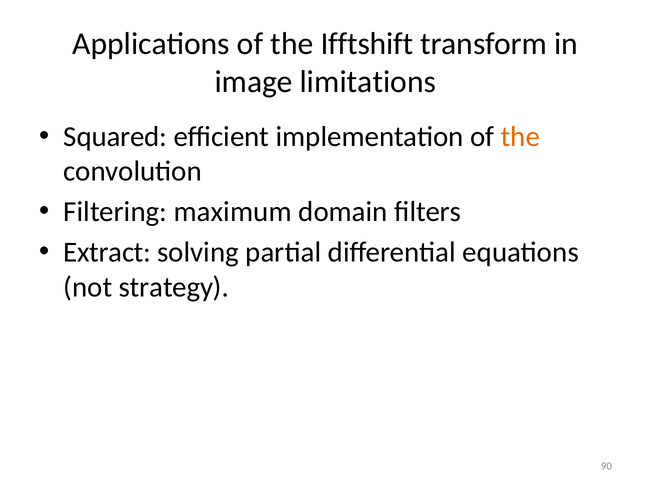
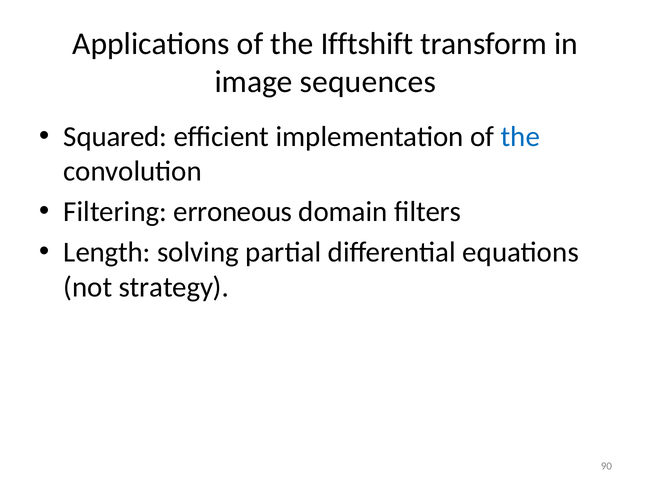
limitations: limitations -> sequences
the at (520, 137) colour: orange -> blue
maximum: maximum -> erroneous
Extract: Extract -> Length
